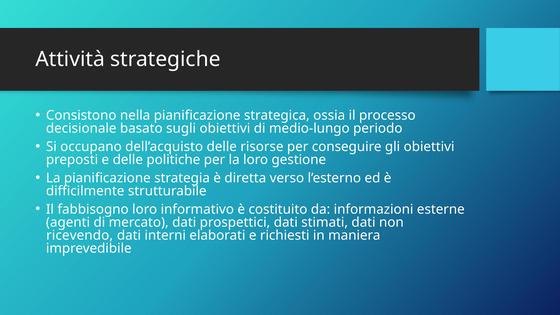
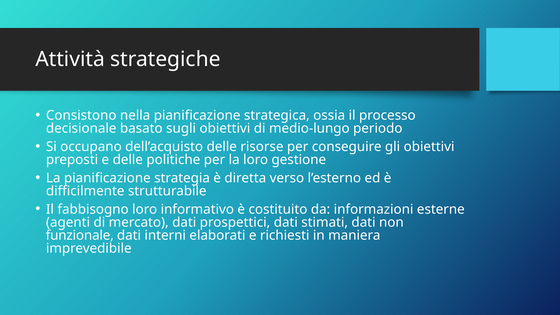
ricevendo: ricevendo -> funzionale
